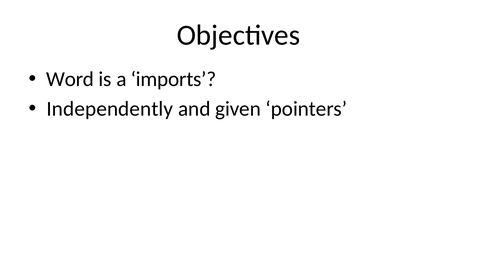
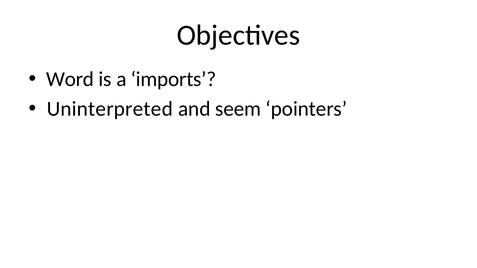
Independently: Independently -> Uninterpreted
given: given -> seem
